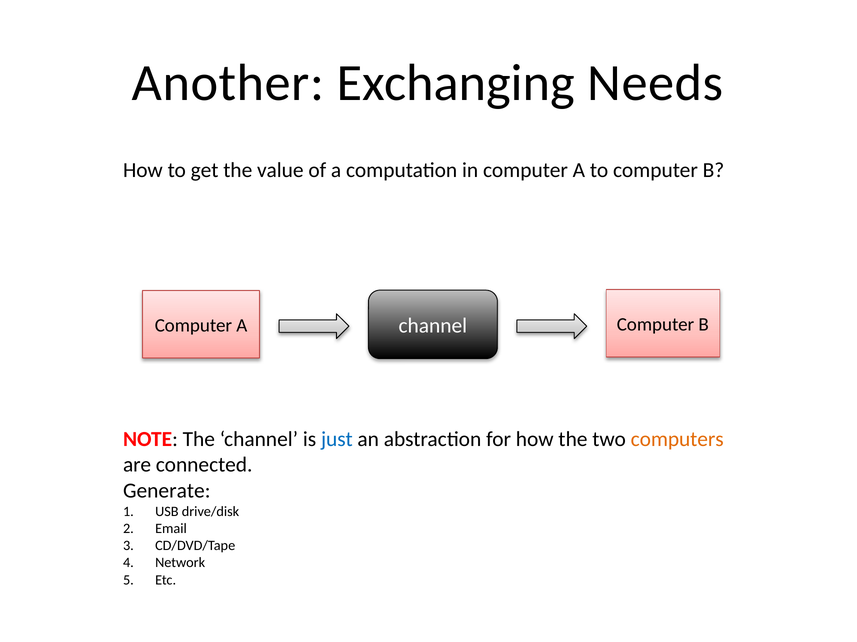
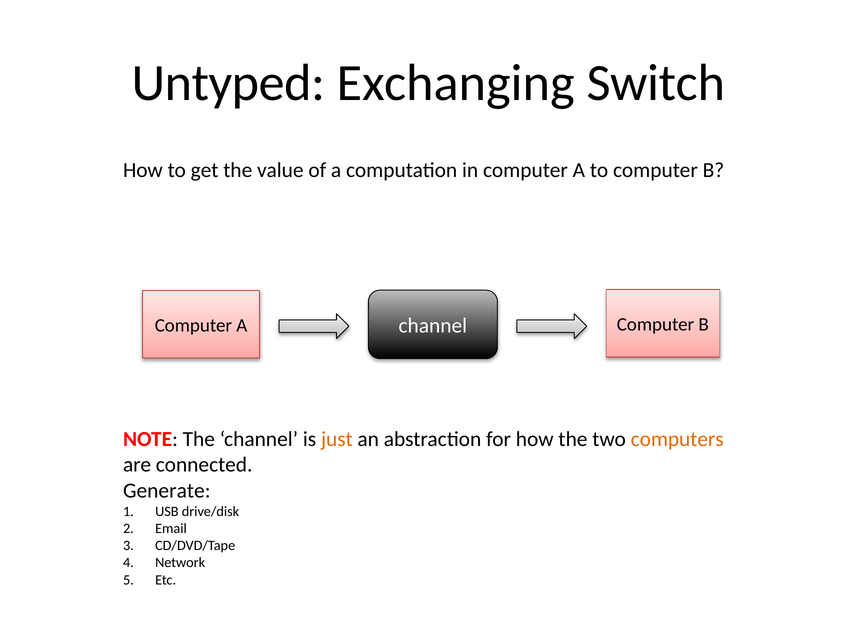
Another: Another -> Untyped
Needs: Needs -> Switch
just colour: blue -> orange
